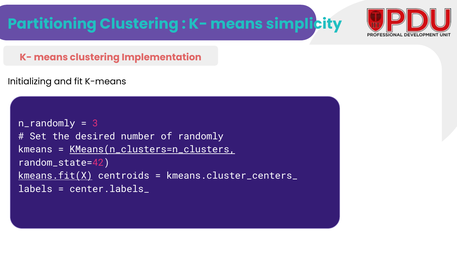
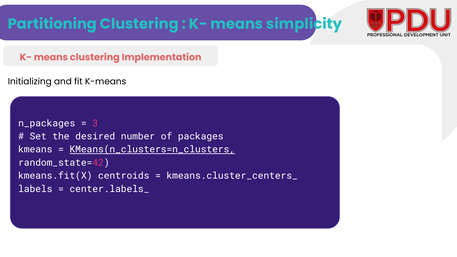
n_randomly: n_randomly -> n_packages
randomly: randomly -> packages
kmeans.fit(X underline: present -> none
